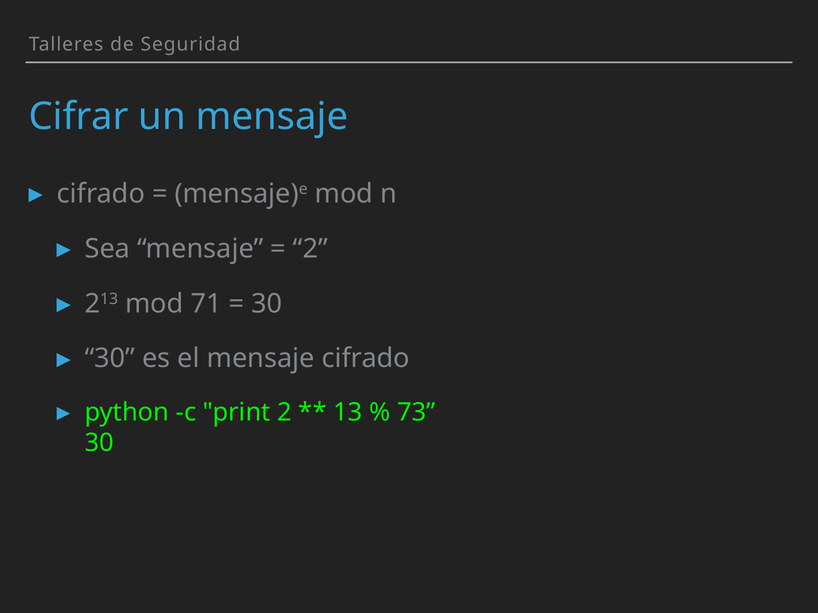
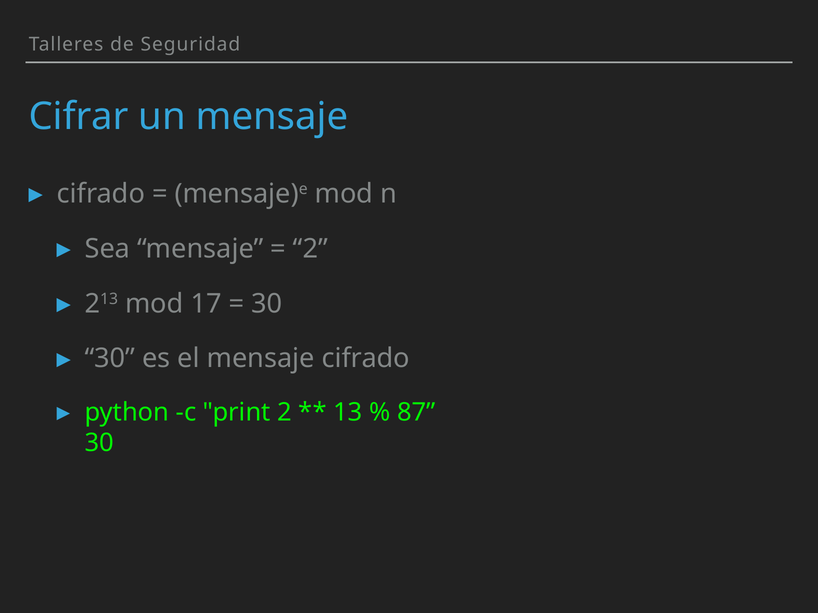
71: 71 -> 17
73: 73 -> 87
